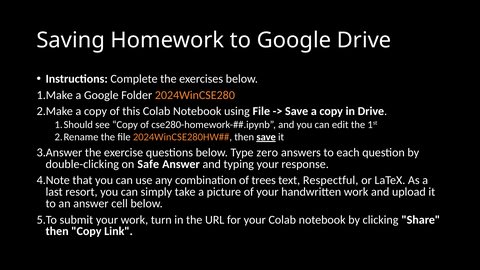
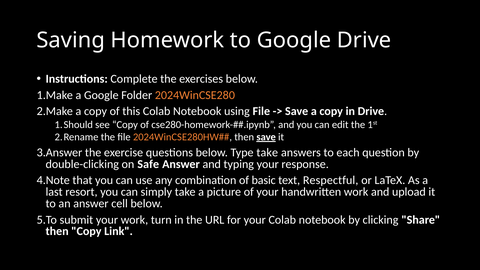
Type zero: zero -> take
trees: trees -> basic
